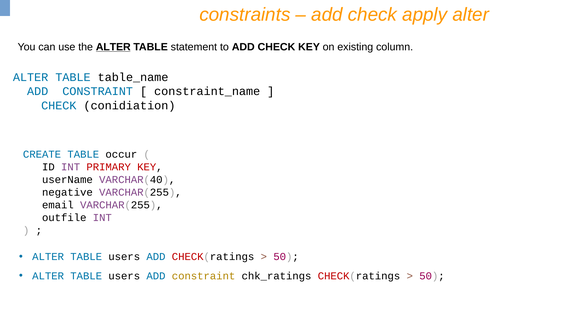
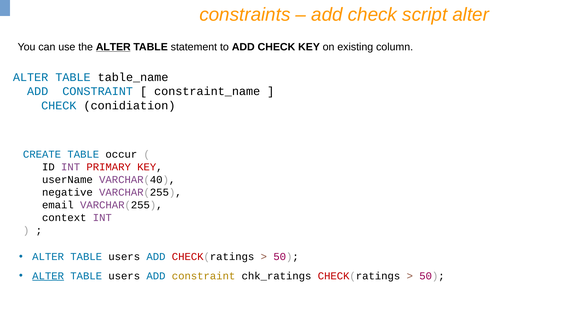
apply: apply -> script
outfile: outfile -> context
ALTER at (48, 276) underline: none -> present
